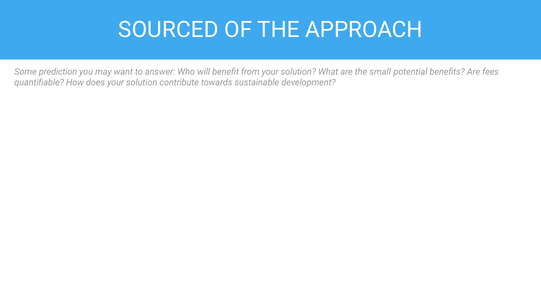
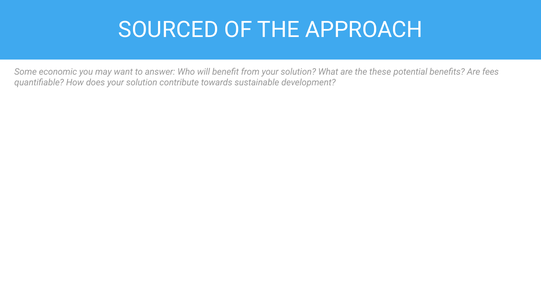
prediction: prediction -> economic
small: small -> these
